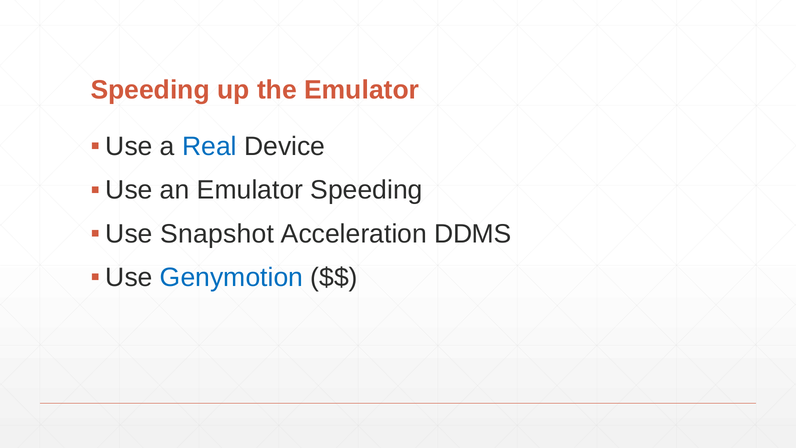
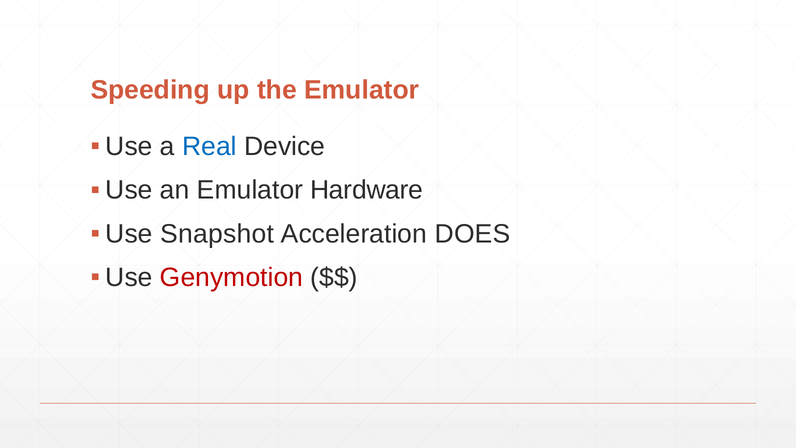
Emulator Speeding: Speeding -> Hardware
DDMS: DDMS -> DOES
Genymotion colour: blue -> red
